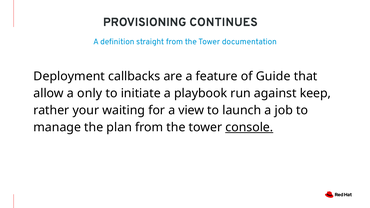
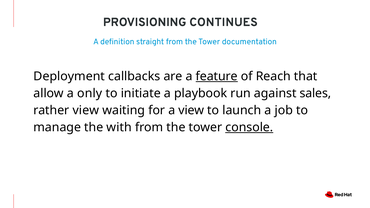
feature underline: none -> present
Guide: Guide -> Reach
keep: keep -> sales
rather your: your -> view
plan: plan -> with
